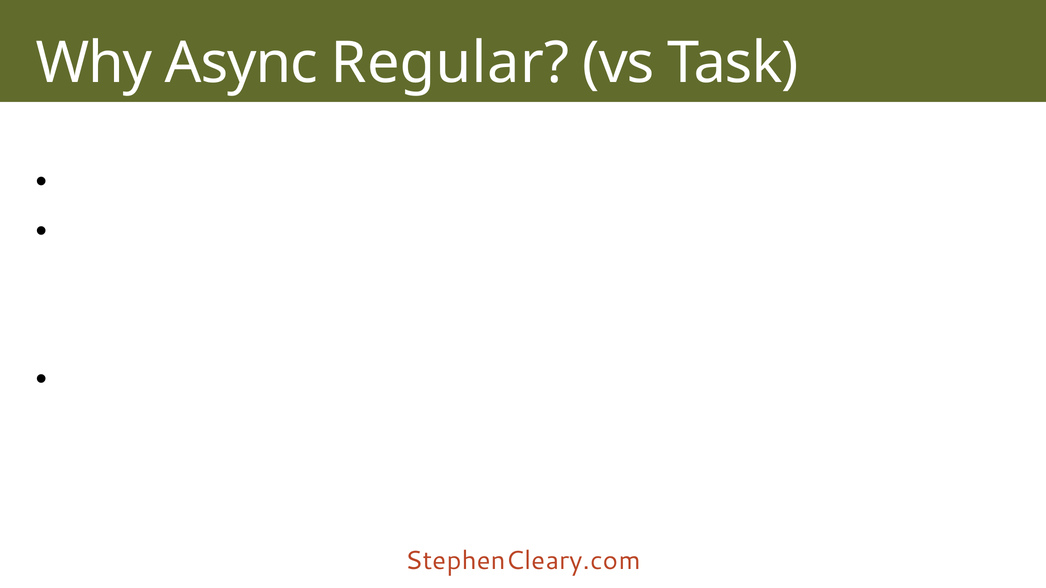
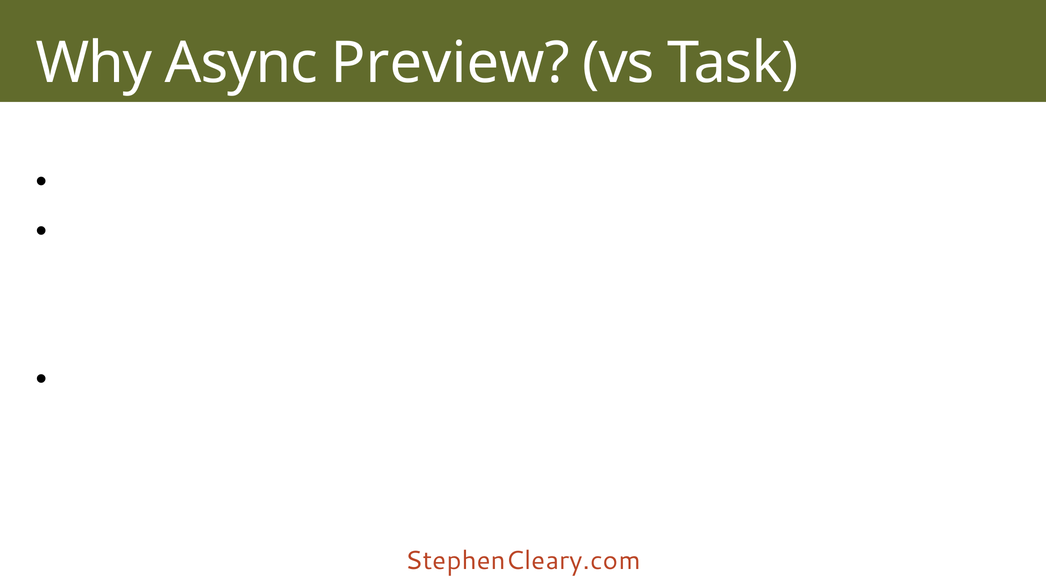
Regular: Regular -> Preview
